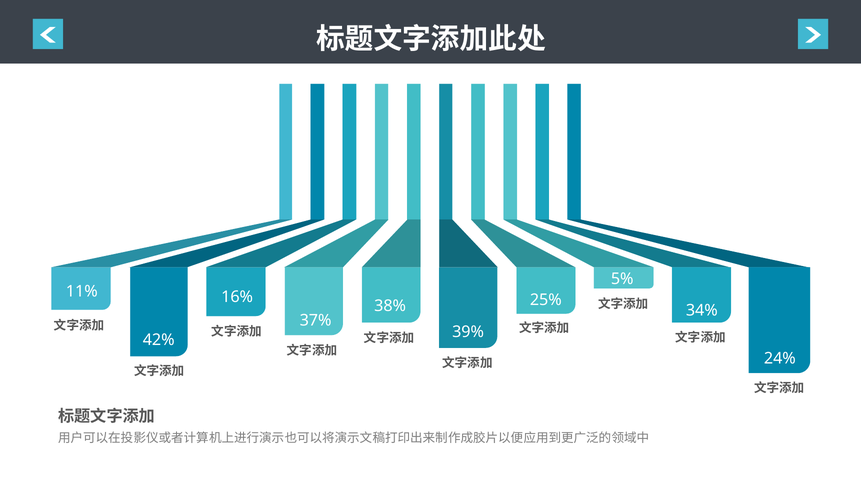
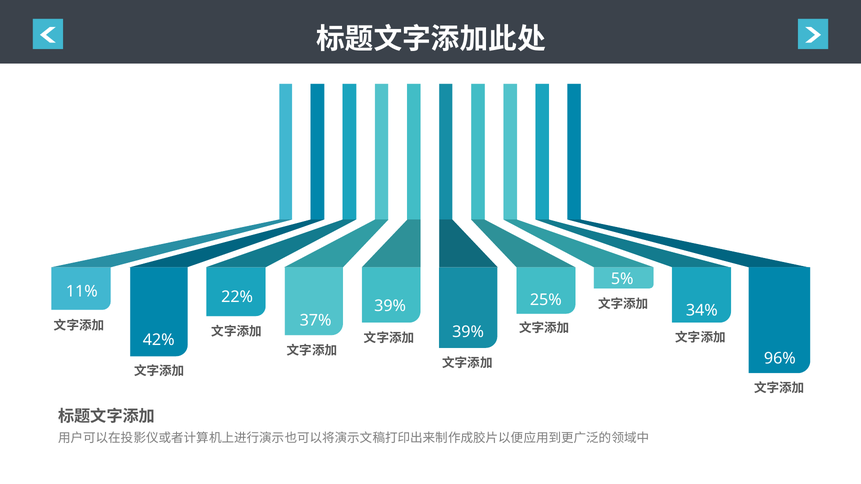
16%: 16% -> 22%
38% at (390, 306): 38% -> 39%
24%: 24% -> 96%
